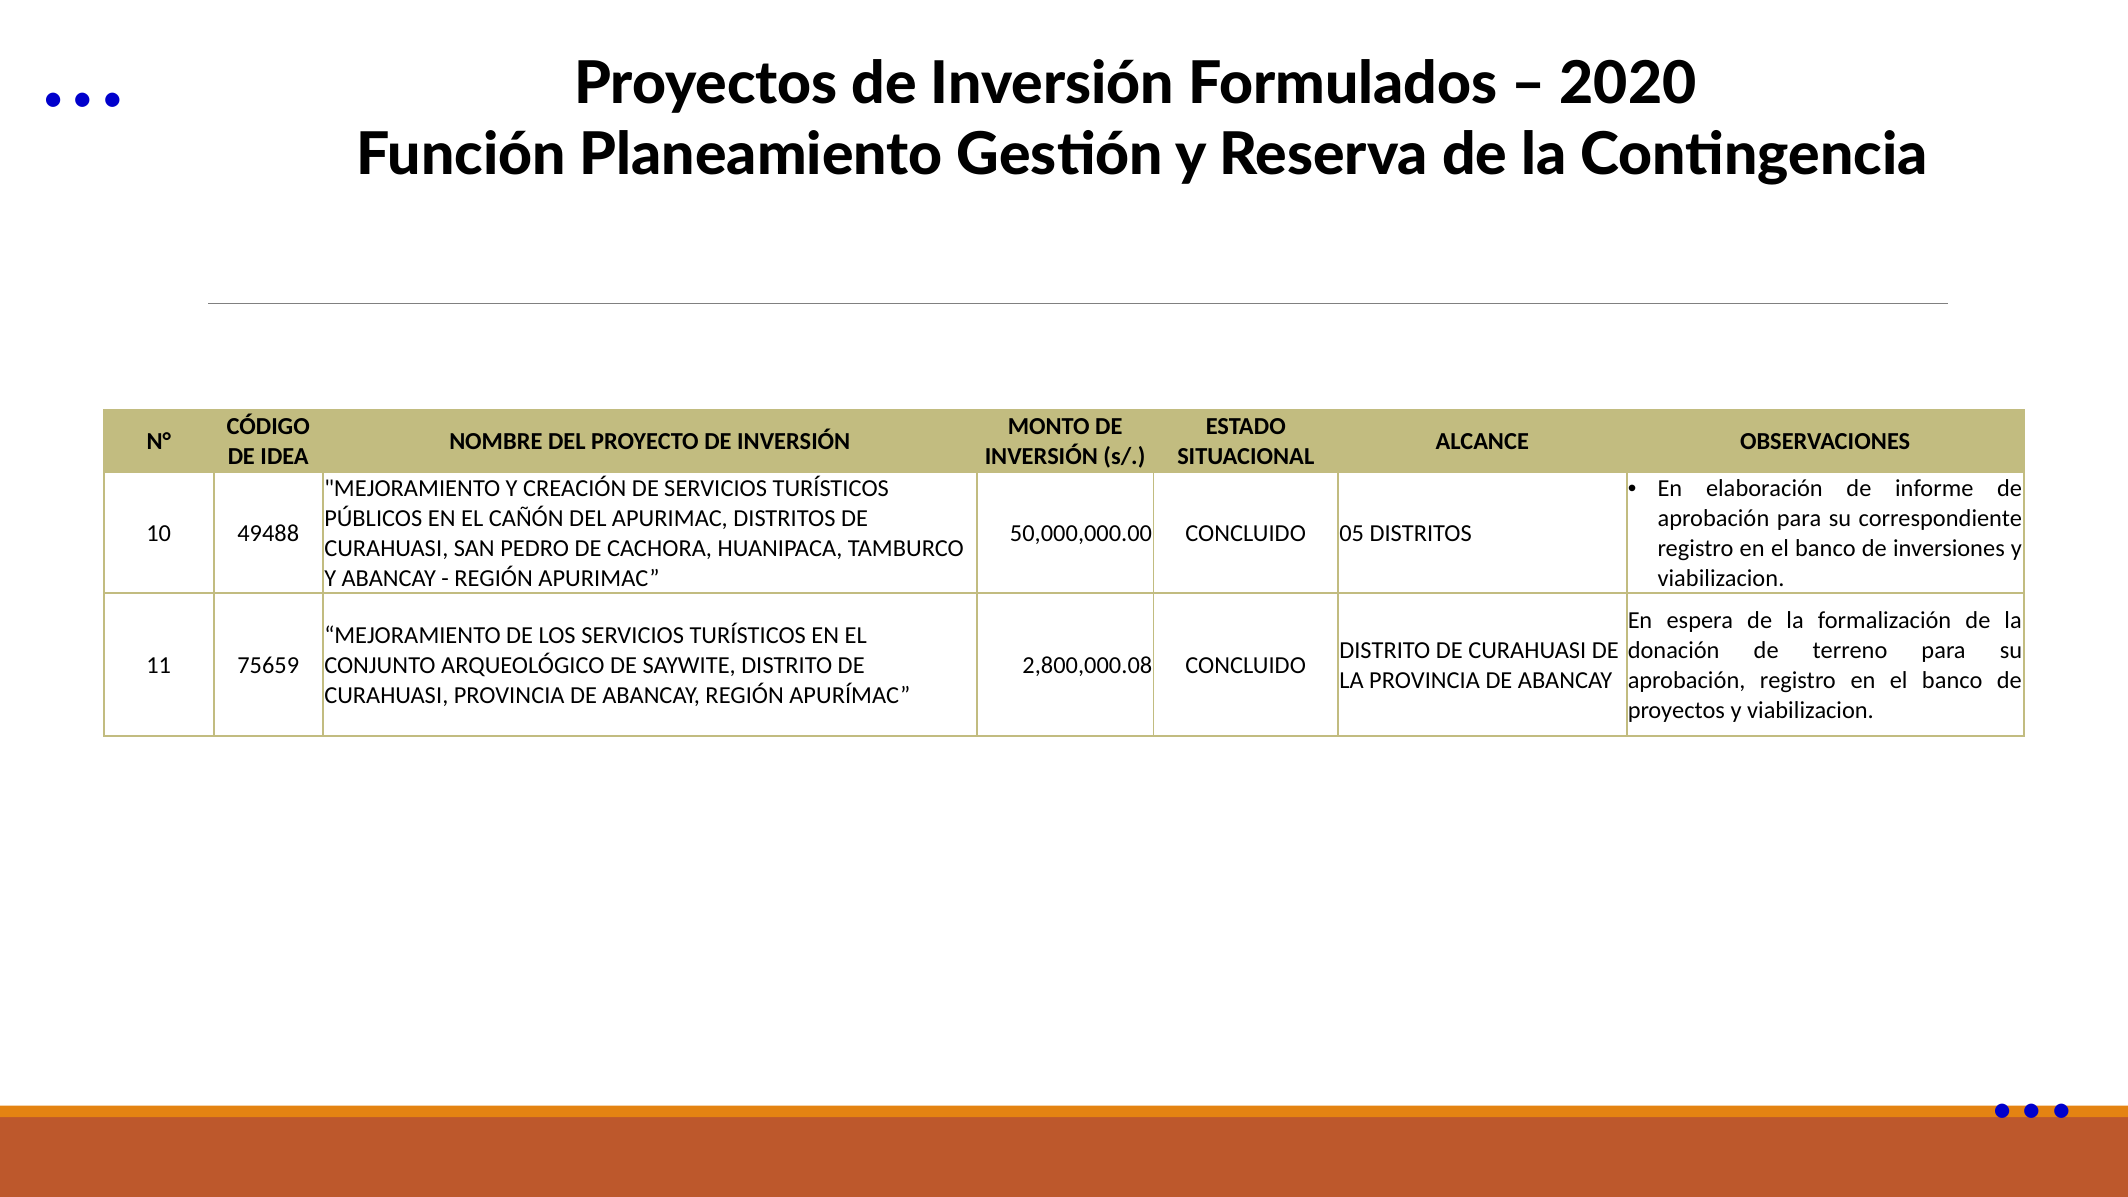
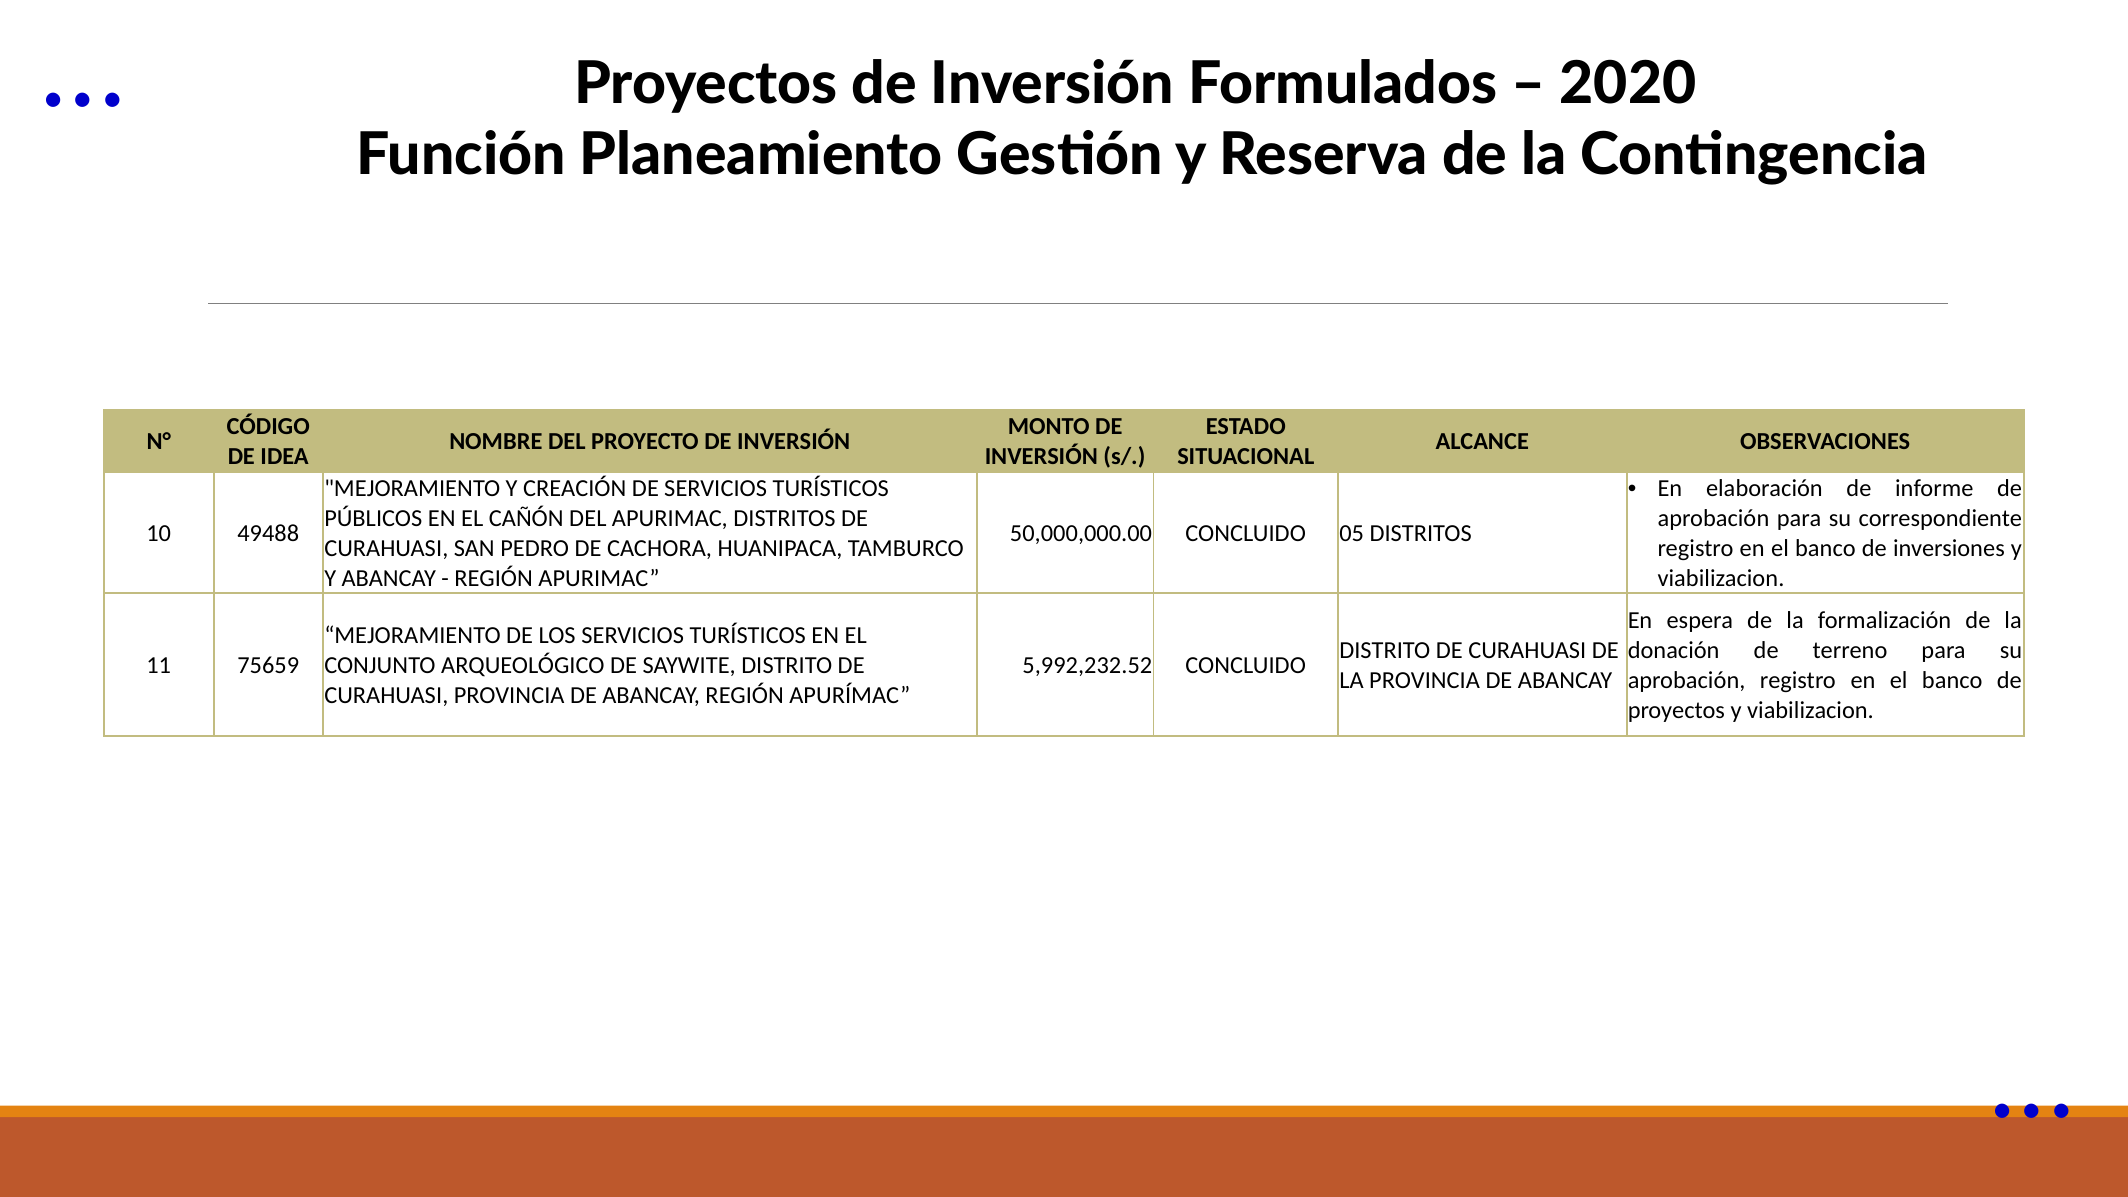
2,800,000.08: 2,800,000.08 -> 5,992,232.52
